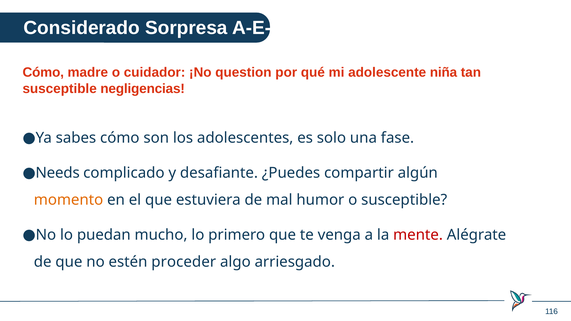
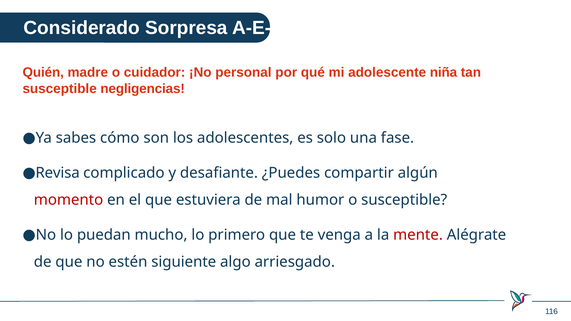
Cómo at (43, 73): Cómo -> Quién
question: question -> personal
Needs: Needs -> Revisa
momento colour: orange -> red
proceder: proceder -> siguiente
